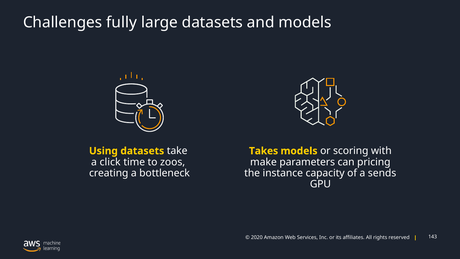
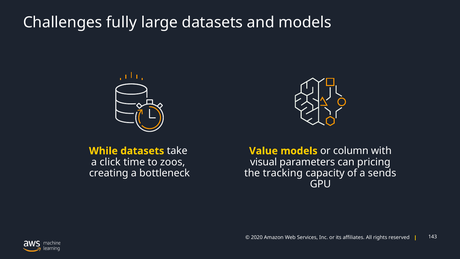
Using: Using -> While
Takes: Takes -> Value
scoring: scoring -> column
make: make -> visual
instance: instance -> tracking
